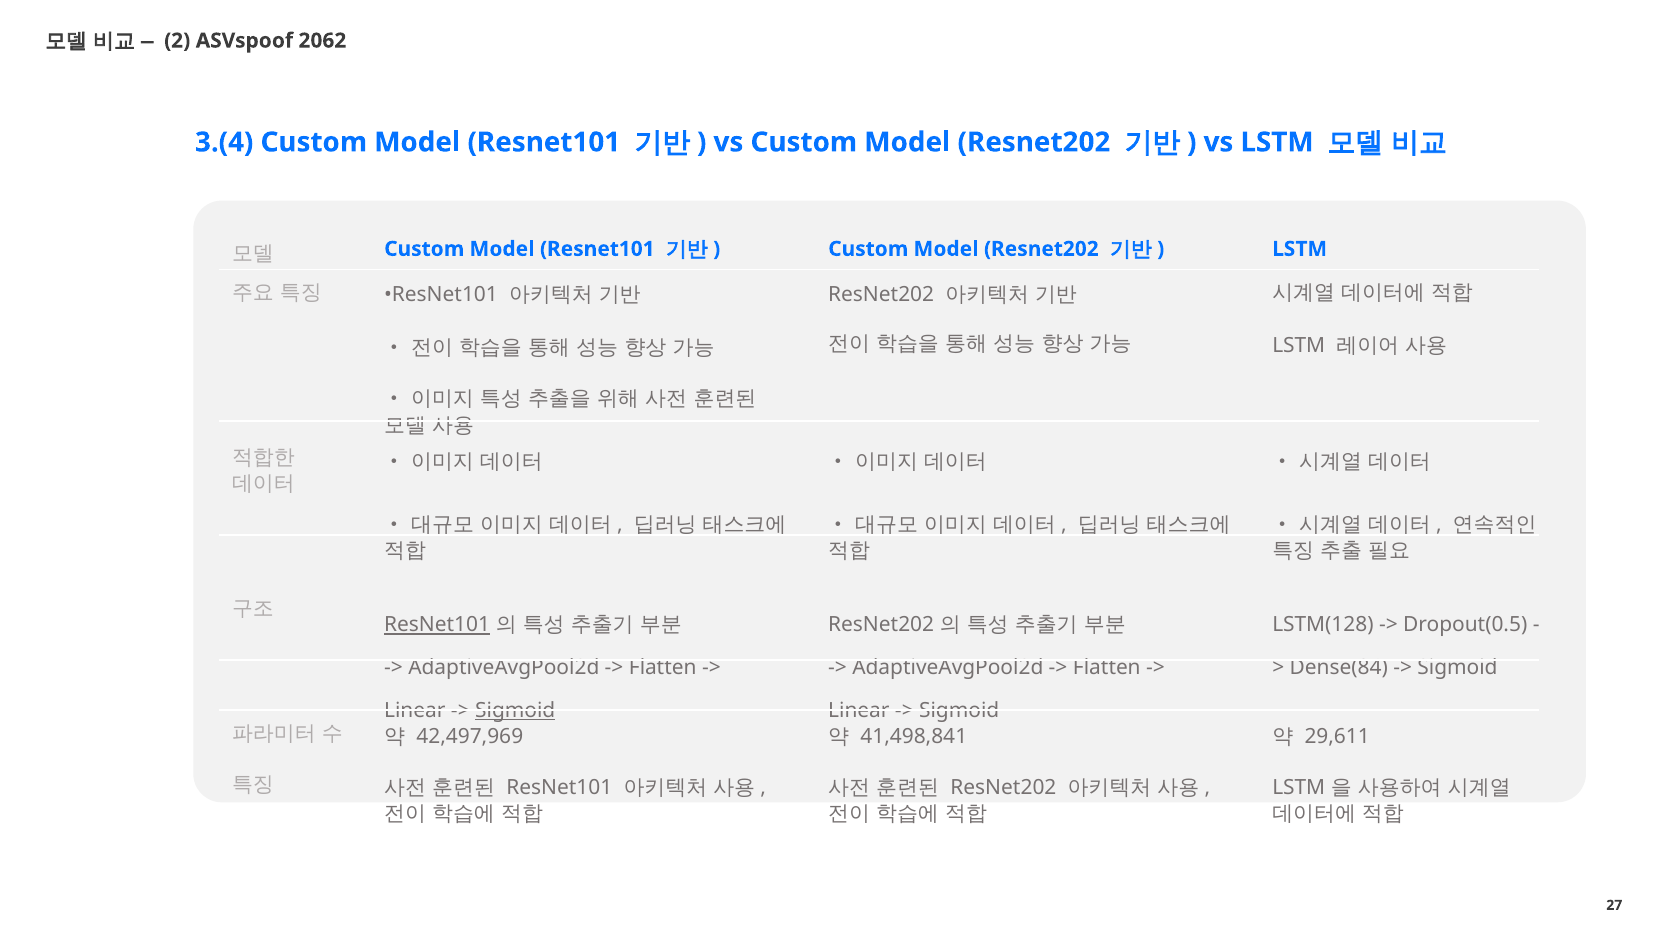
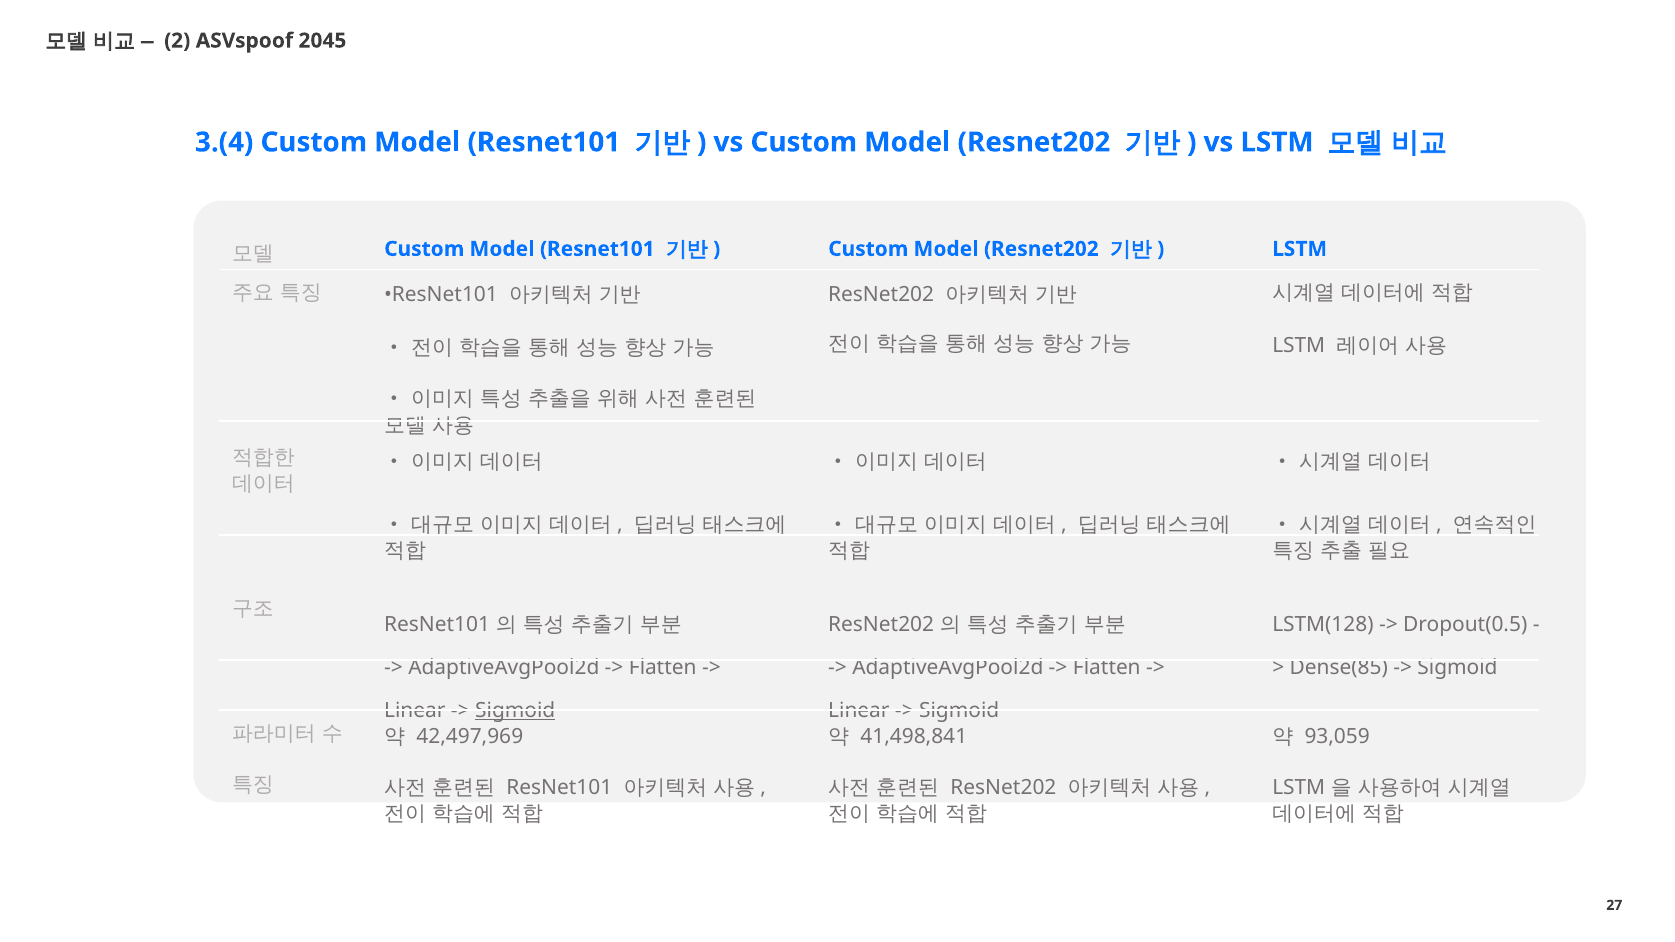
2062: 2062 -> 2045
ResNet101 at (437, 625) underline: present -> none
Dense(84: Dense(84 -> Dense(85
29,611: 29,611 -> 93,059
